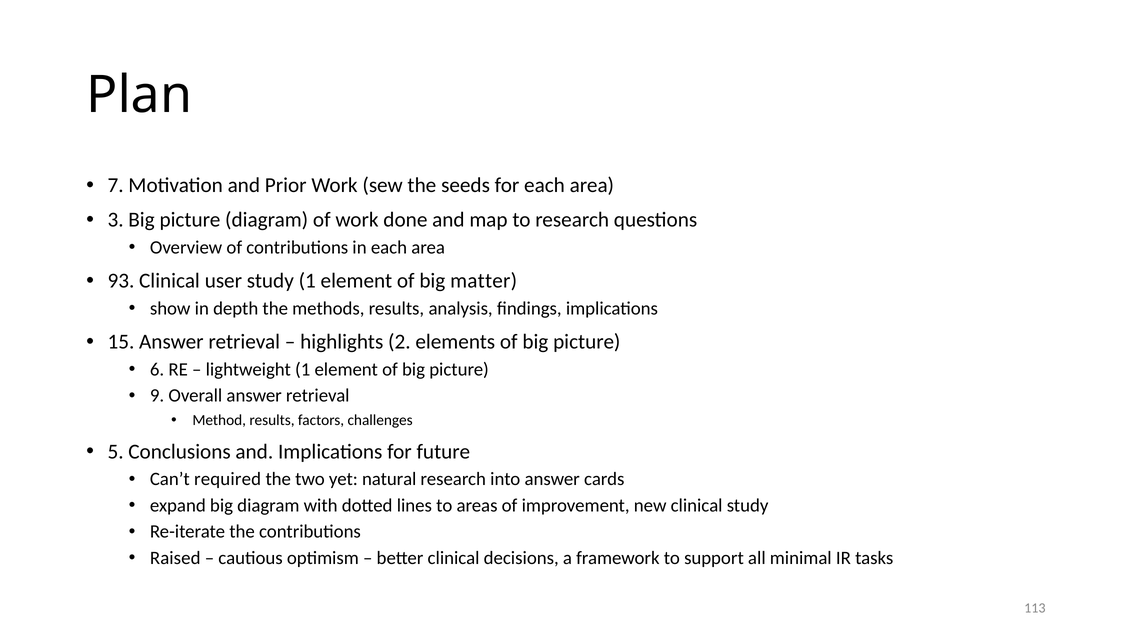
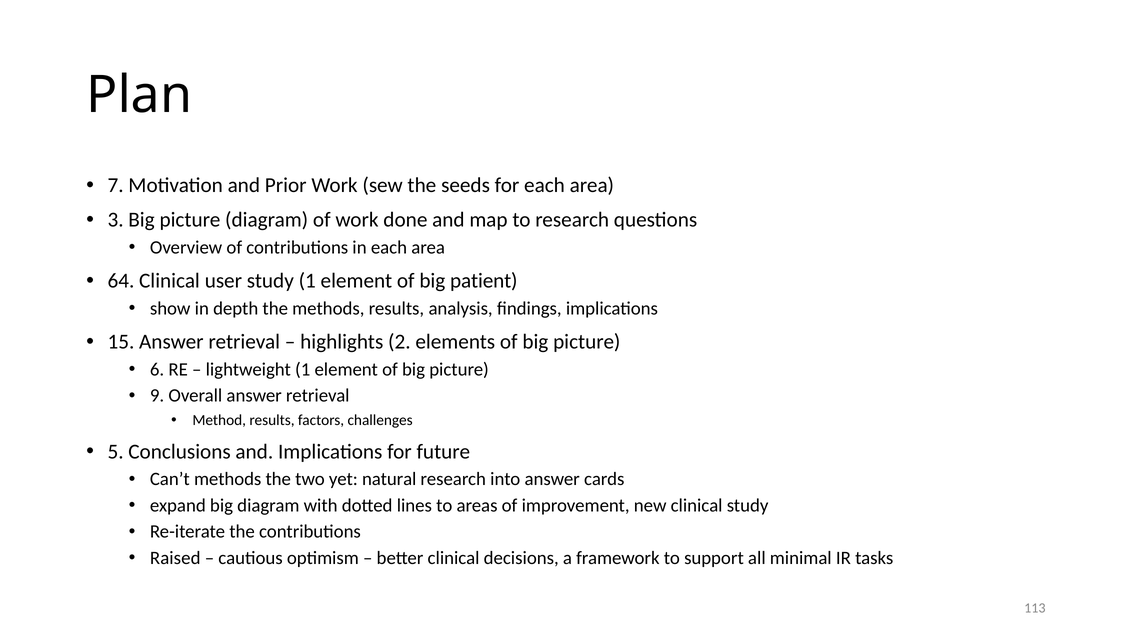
93: 93 -> 64
matter: matter -> patient
Can’t required: required -> methods
